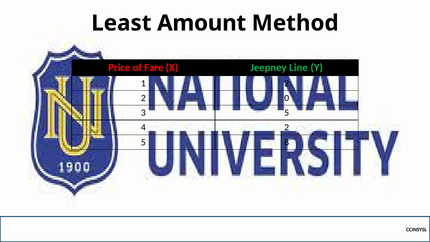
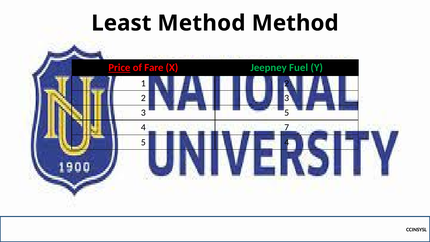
Least Amount: Amount -> Method
Price underline: none -> present
Line: Line -> Fuel
2 0: 0 -> 3
4 2: 2 -> 7
8 at (287, 142): 8 -> 4
